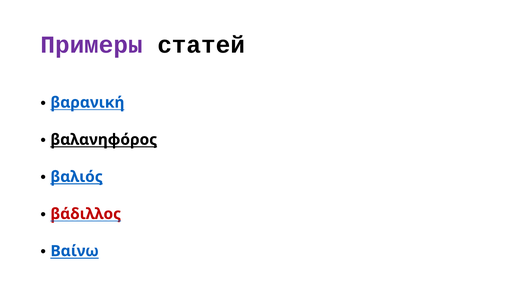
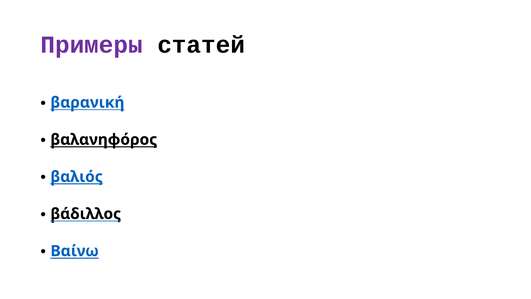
βάδιλλος colour: red -> black
